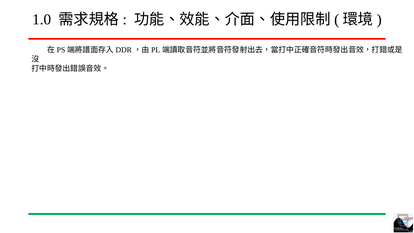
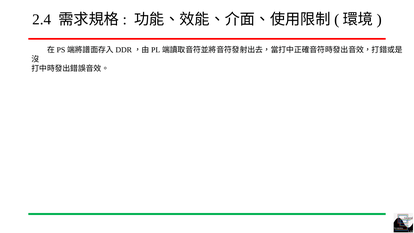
1.0: 1.0 -> 2.4
